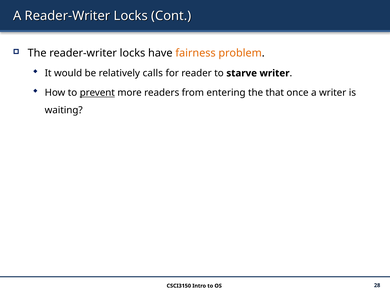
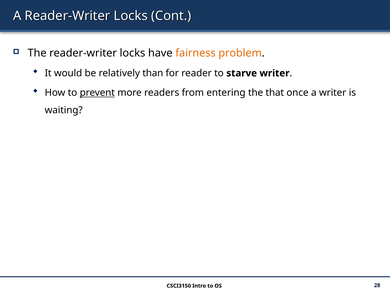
calls: calls -> than
